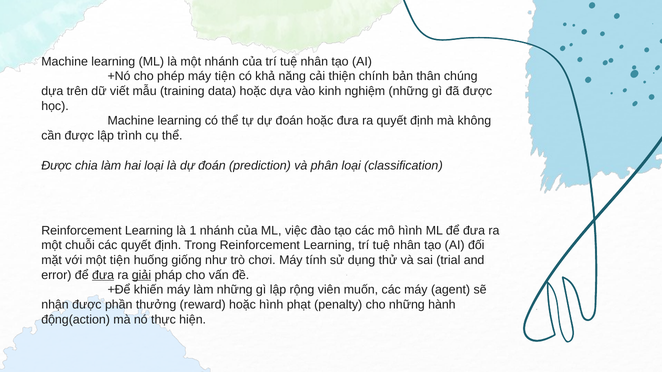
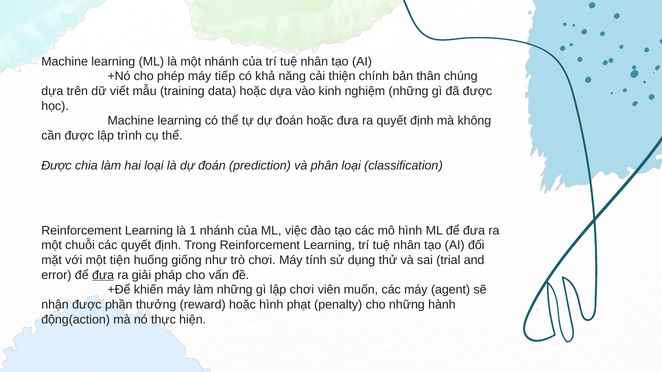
máy tiện: tiện -> tiếp
giải underline: present -> none
lập rộng: rộng -> chơi
